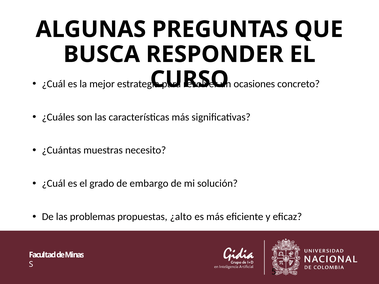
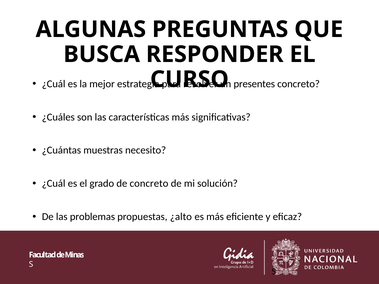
ocasiones: ocasiones -> presentes
de embargo: embargo -> concreto
